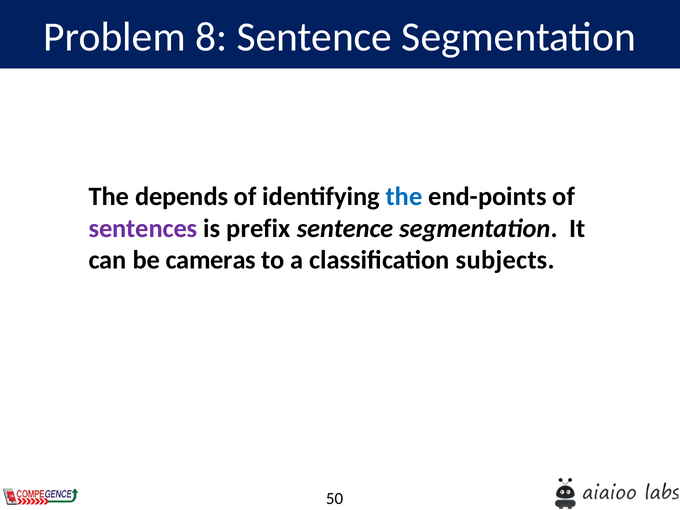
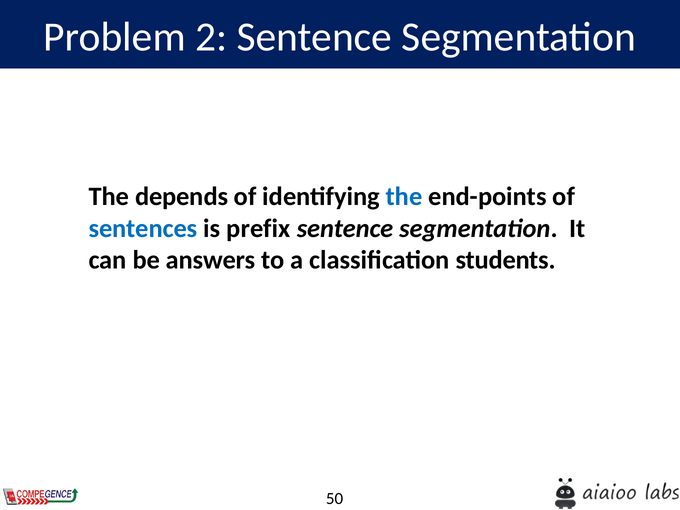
8: 8 -> 2
sentences colour: purple -> blue
cameras: cameras -> answers
subjects: subjects -> students
